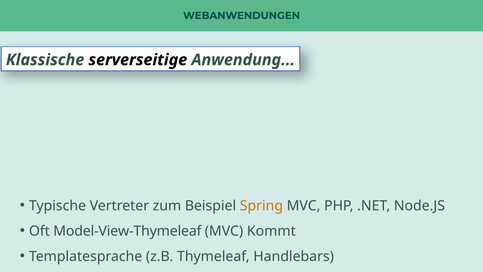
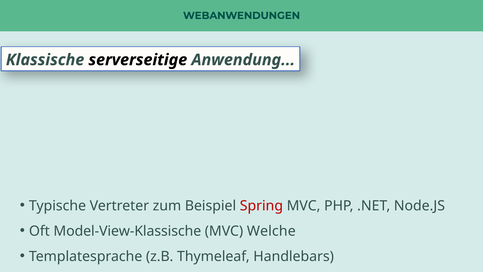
Spring colour: orange -> red
Model-View-Thymeleaf: Model-View-Thymeleaf -> Model-View-Klassische
Kommt: Kommt -> Welche
